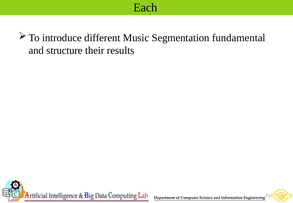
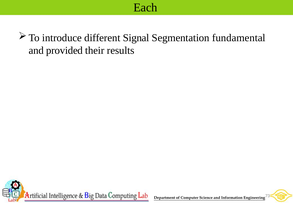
Music: Music -> Signal
structure: structure -> provided
